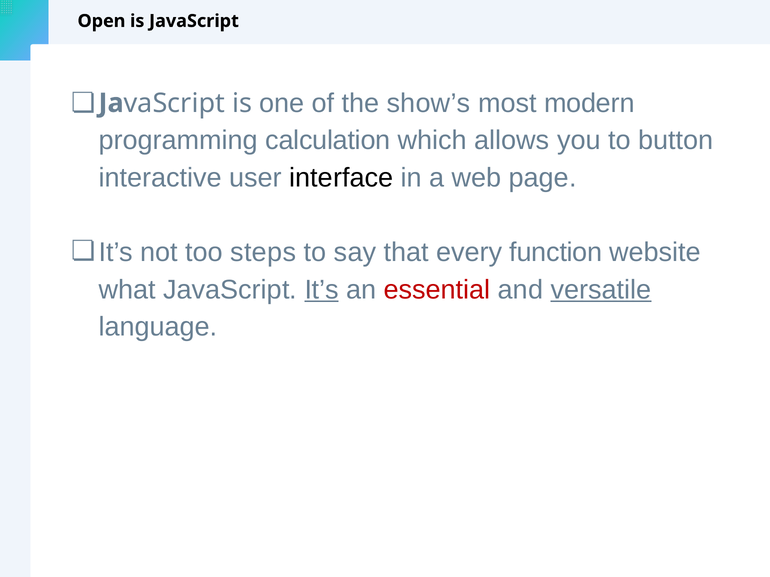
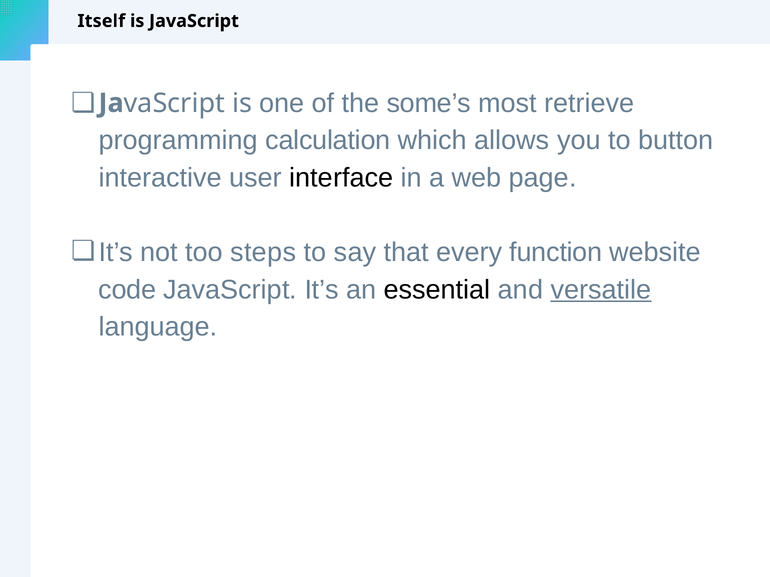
Open: Open -> Itself
show’s: show’s -> some’s
modern: modern -> retrieve
what: what -> code
It’s underline: present -> none
essential colour: red -> black
